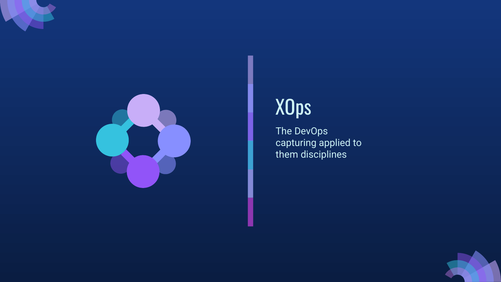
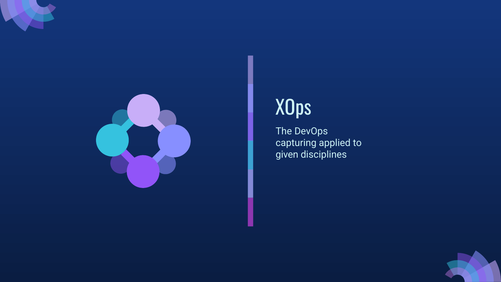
them: them -> given
